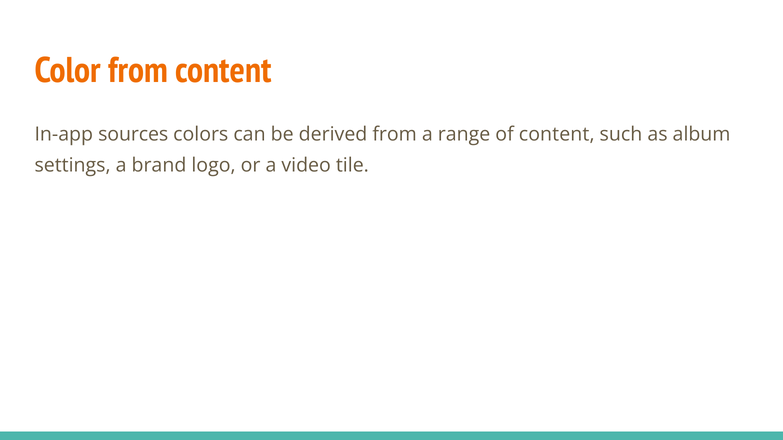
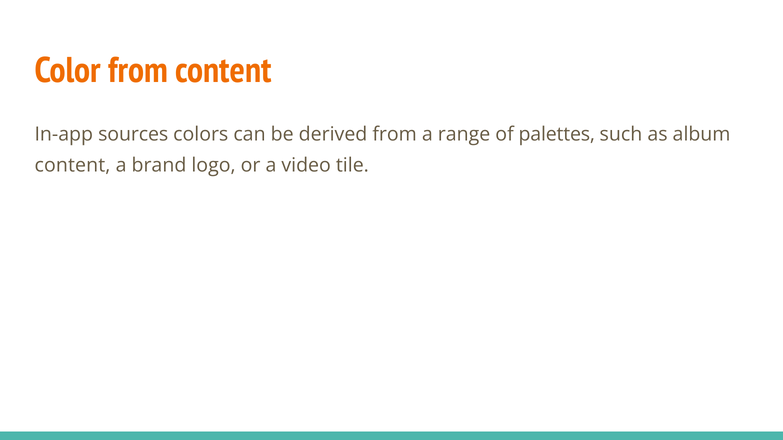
of content: content -> palettes
settings at (73, 165): settings -> content
